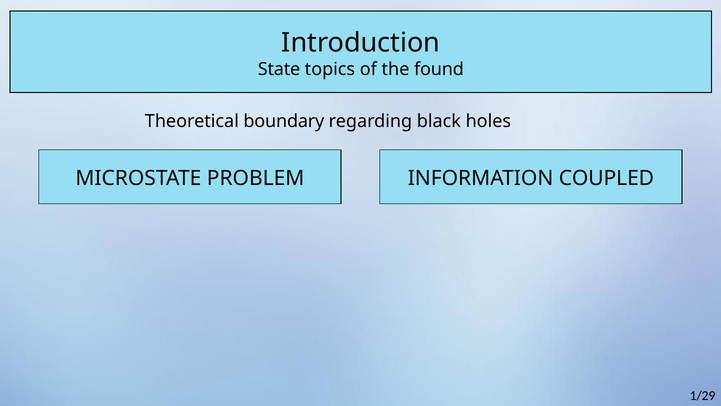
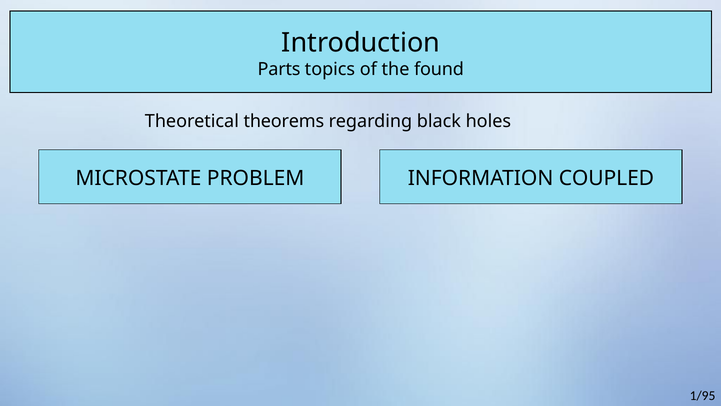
State: State -> Parts
boundary: boundary -> theorems
1/29: 1/29 -> 1/95
